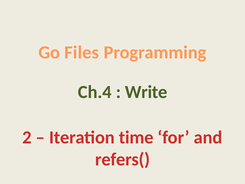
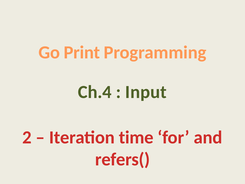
Files: Files -> Print
Write: Write -> Input
